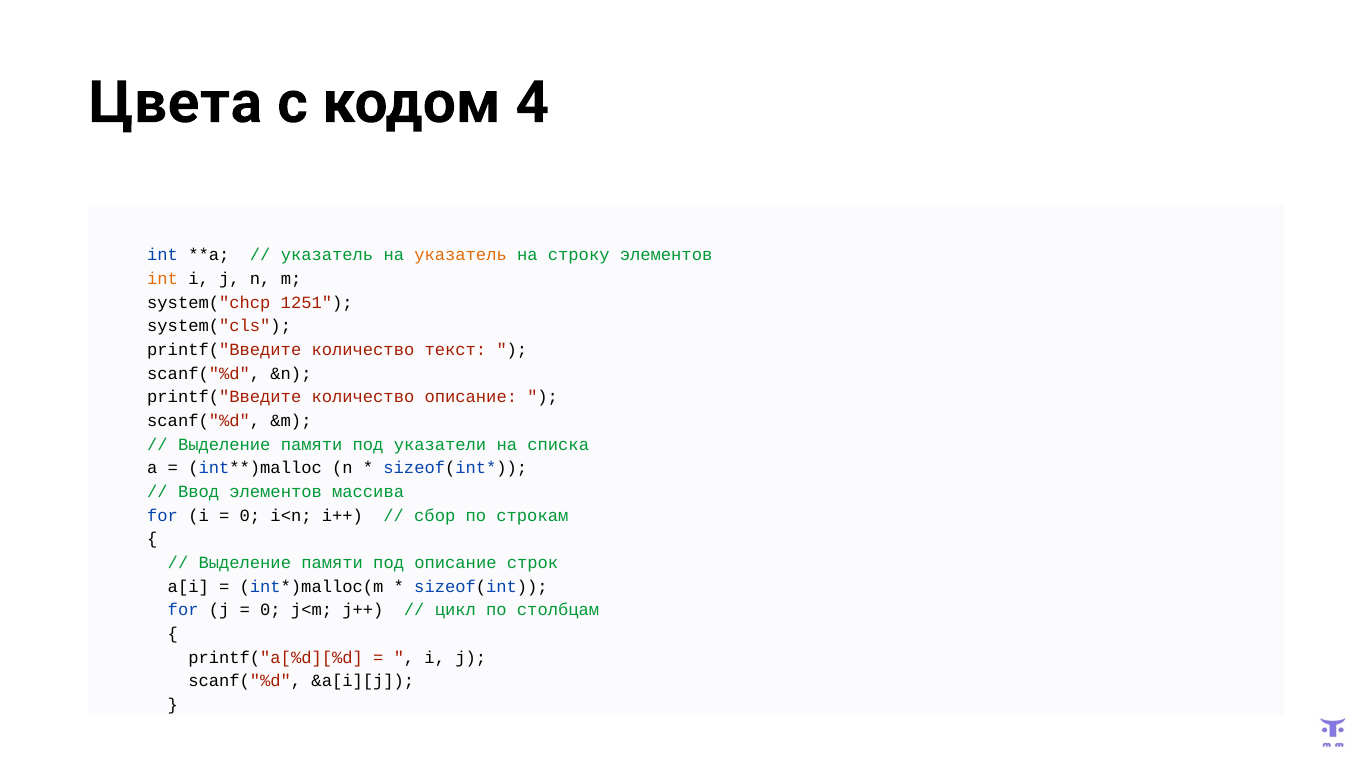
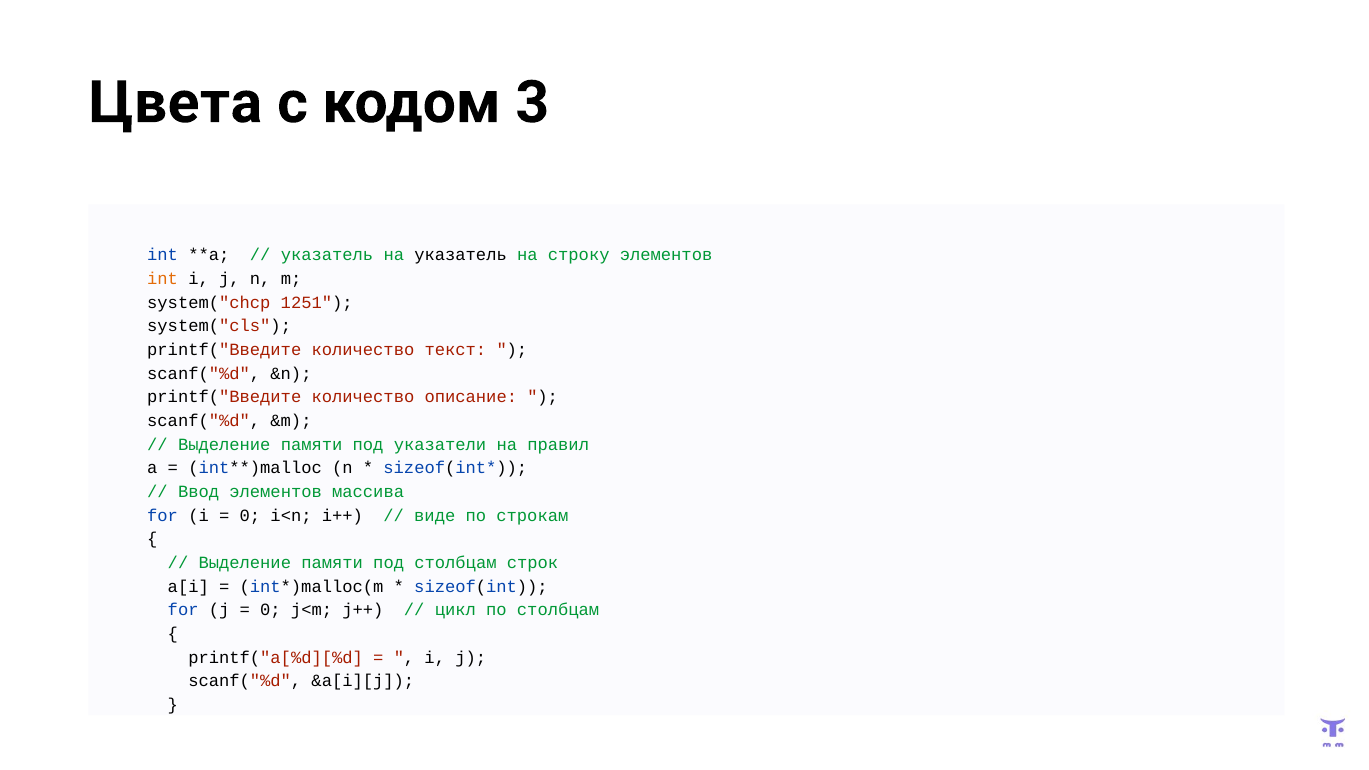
4: 4 -> 3
указатель at (461, 255) colour: orange -> black
списка: списка -> правил
сбор: сбор -> виде
под описание: описание -> столбцам
